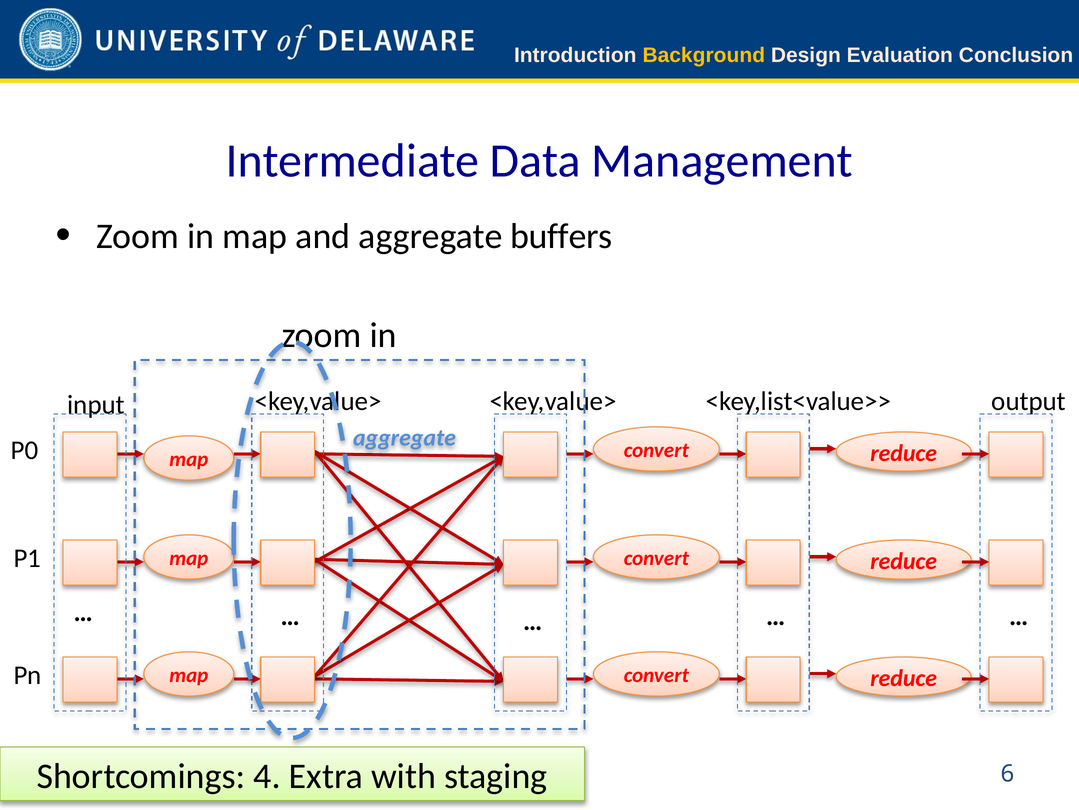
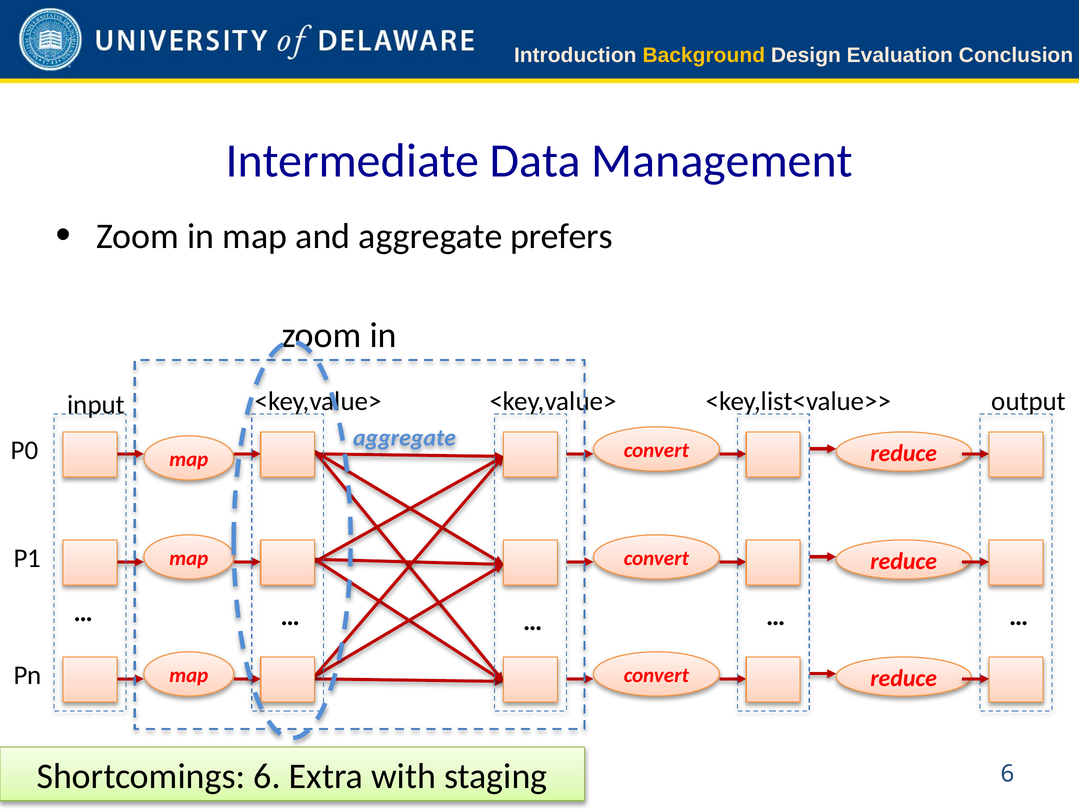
buffers: buffers -> prefers
Shortcomings 4: 4 -> 6
